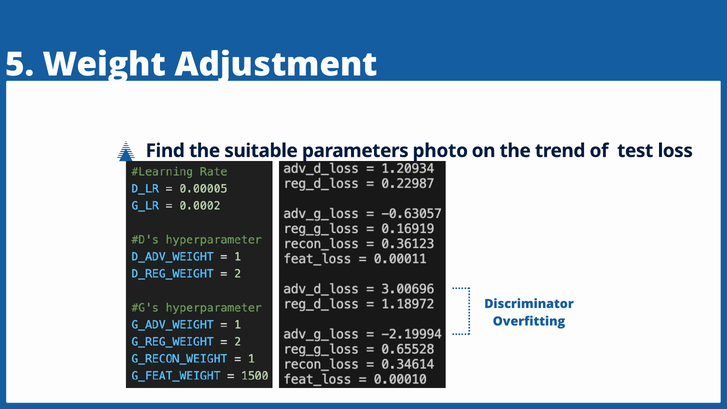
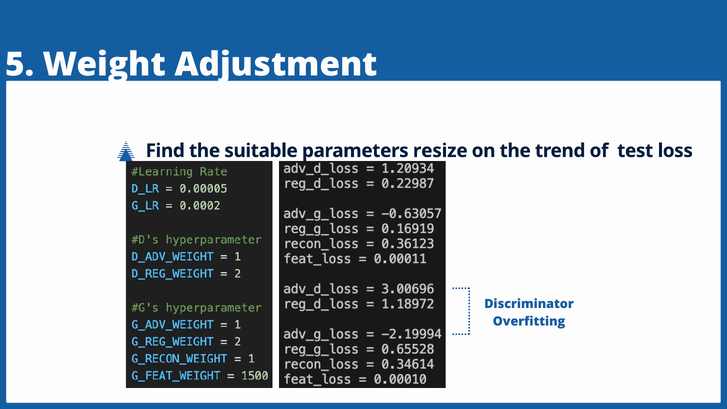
photo: photo -> resize
